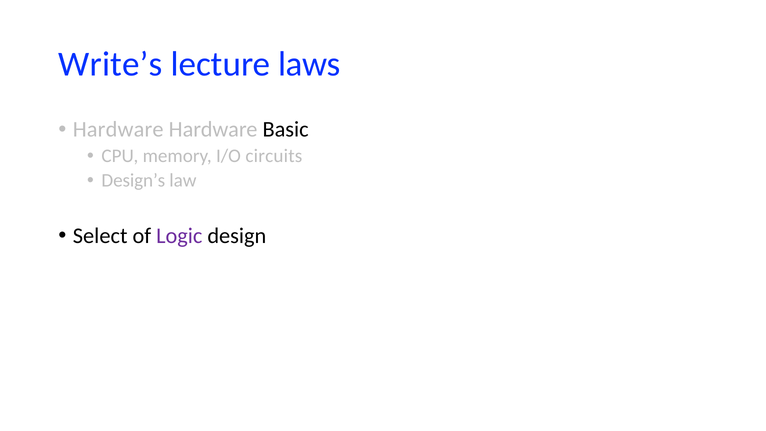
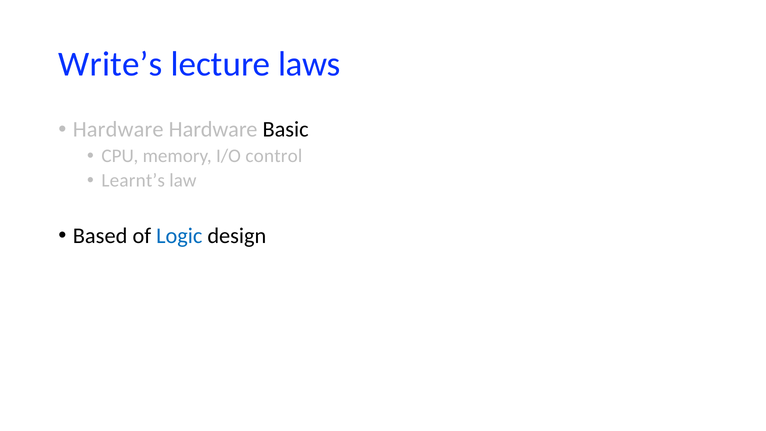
circuits: circuits -> control
Design’s: Design’s -> Learnt’s
Select: Select -> Based
Logic colour: purple -> blue
